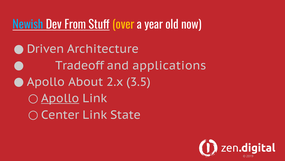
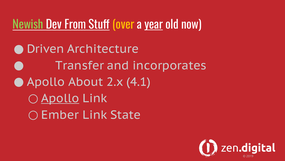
Newish colour: light blue -> light green
year underline: none -> present
Tradeoff: Tradeoff -> Transfer
applications: applications -> incorporates
3.5: 3.5 -> 4.1
Center: Center -> Ember
